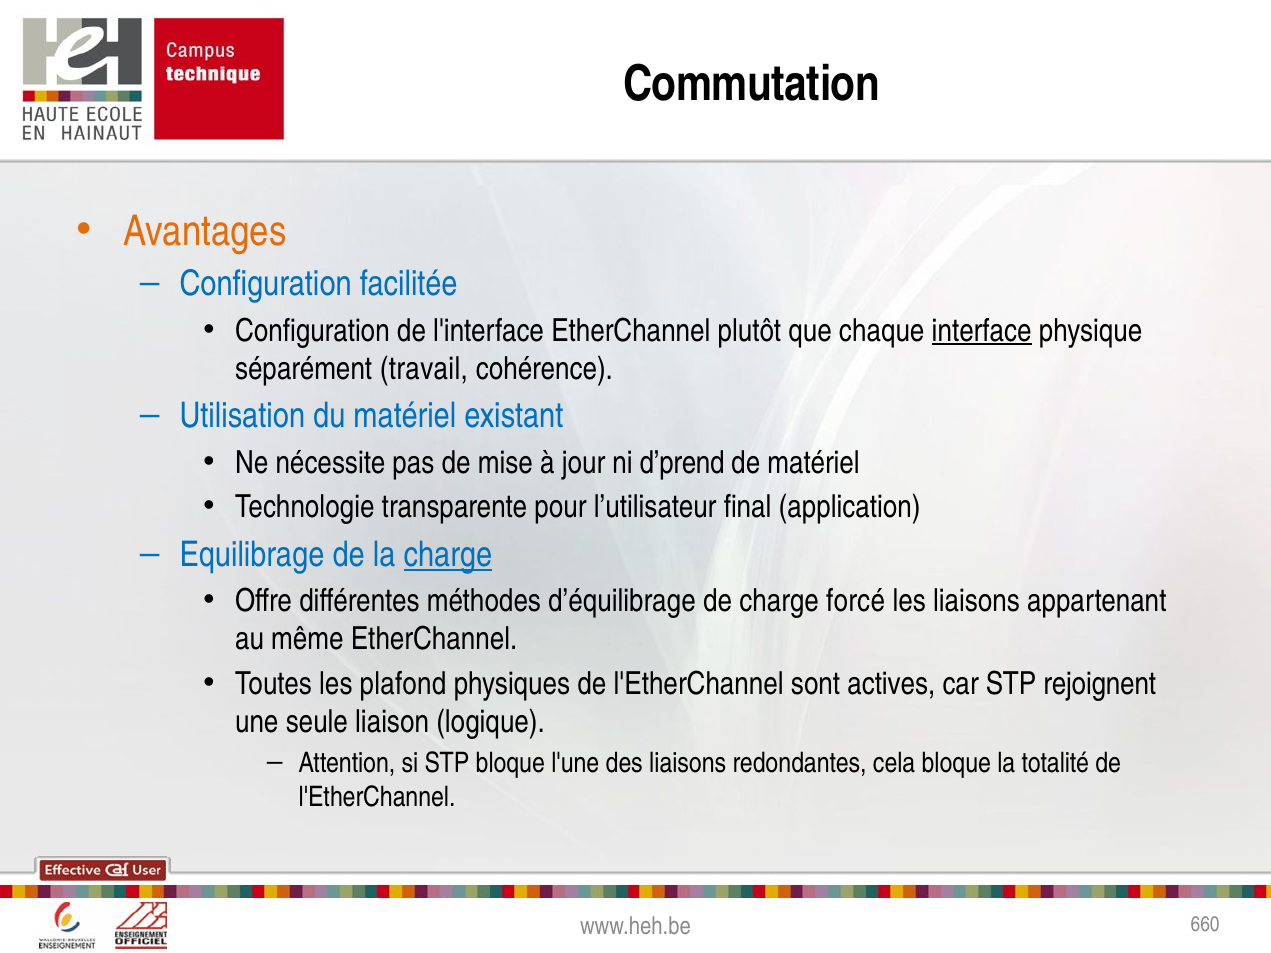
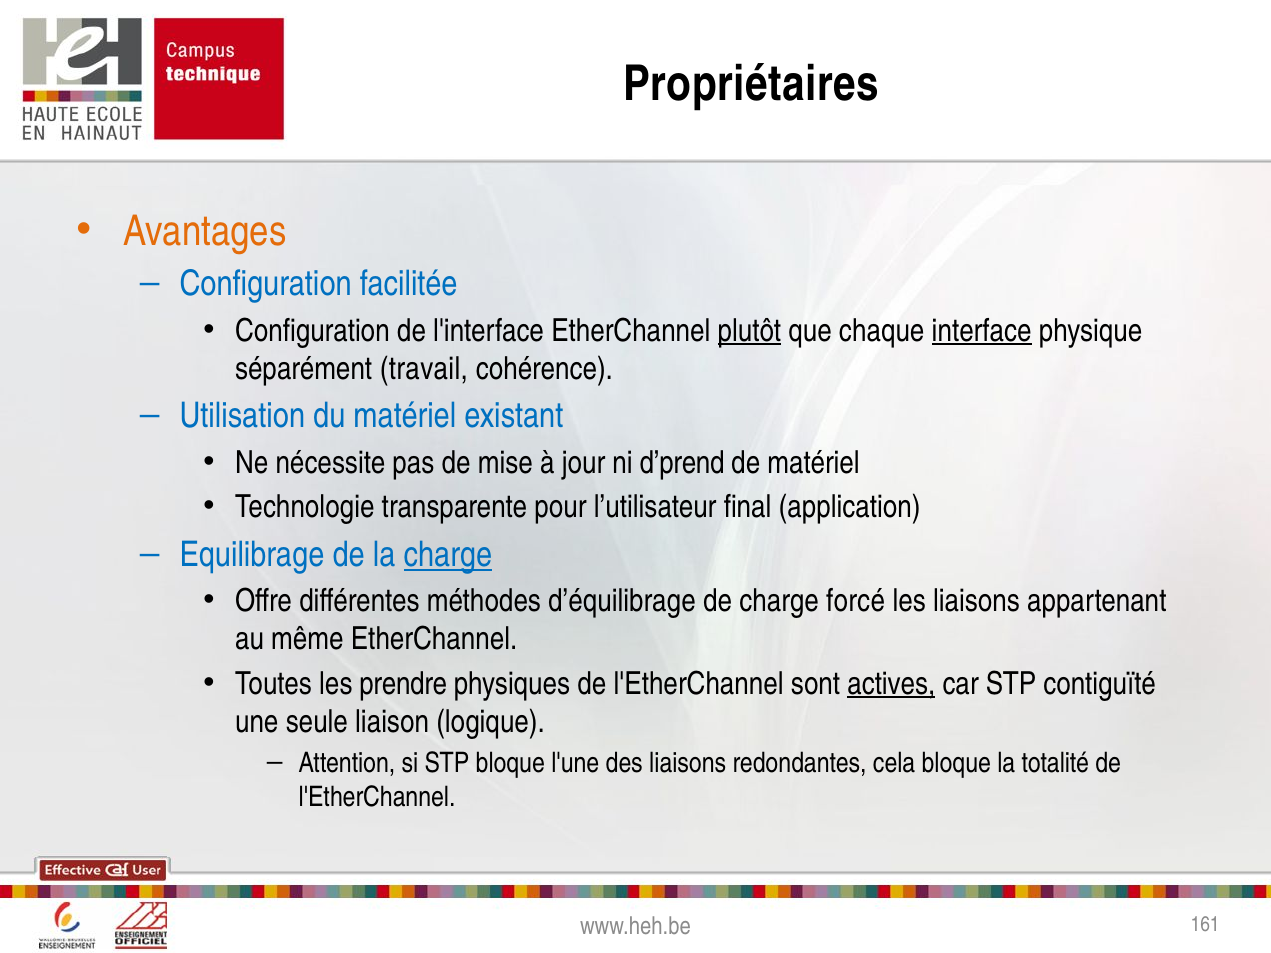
Commutation: Commutation -> Propriétaires
plutôt underline: none -> present
plafond: plafond -> prendre
actives underline: none -> present
rejoignent: rejoignent -> contiguïté
660: 660 -> 161
